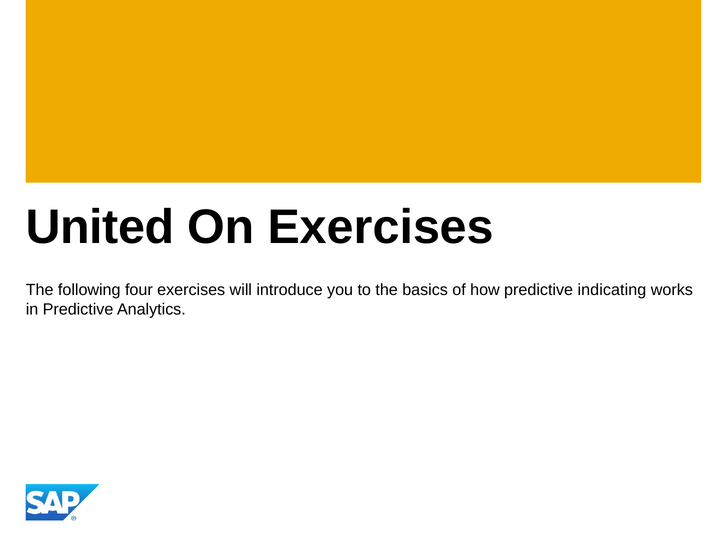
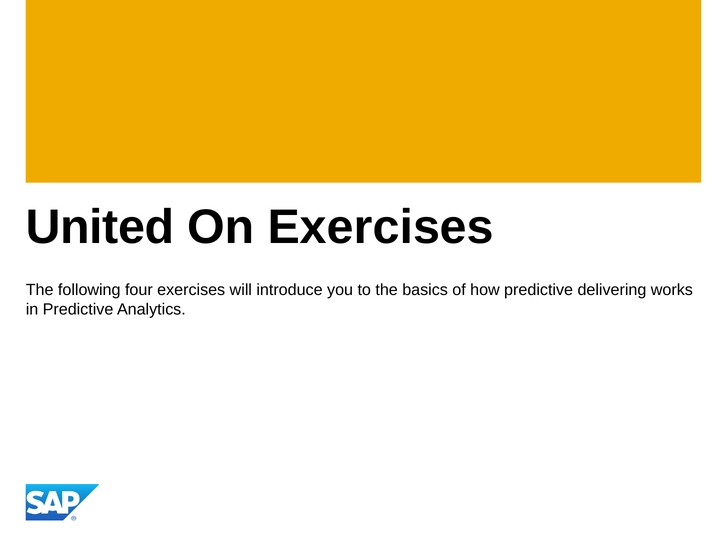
indicating: indicating -> delivering
